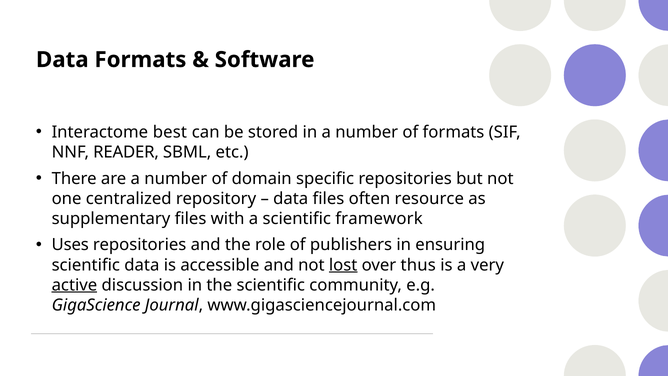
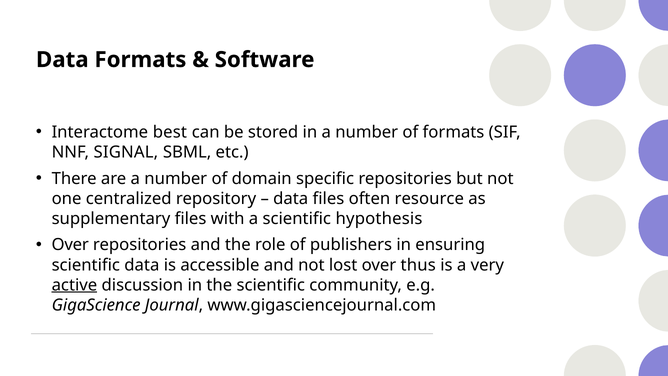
READER: READER -> SIGNAL
framework: framework -> hypothesis
Uses at (70, 245): Uses -> Over
lost underline: present -> none
